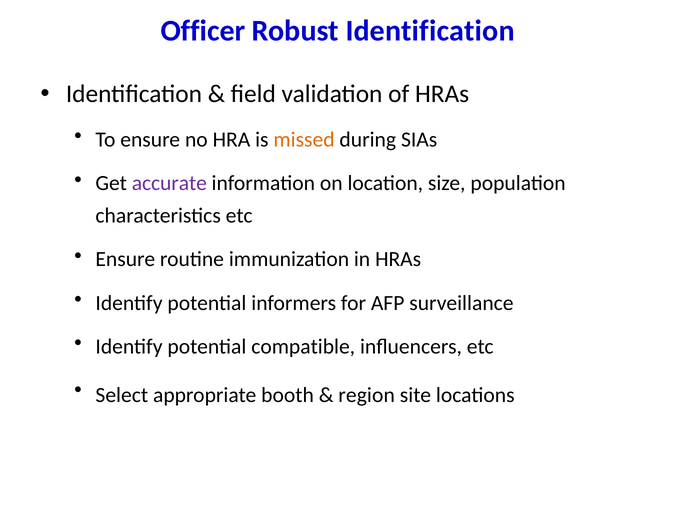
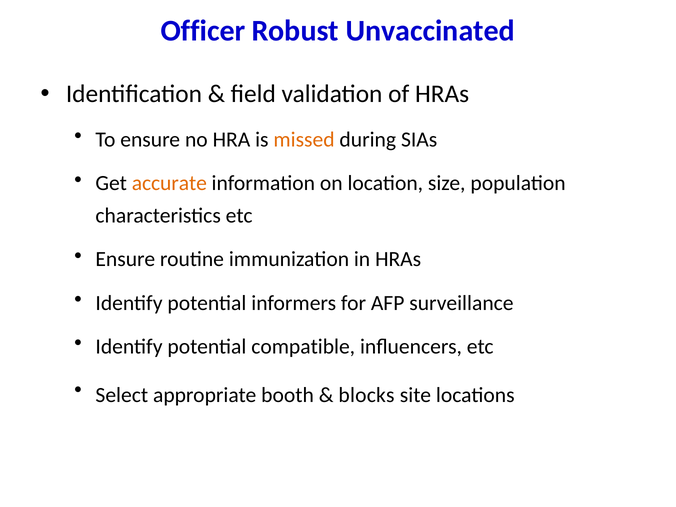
Robust Identification: Identification -> Unvaccinated
accurate colour: purple -> orange
region: region -> blocks
